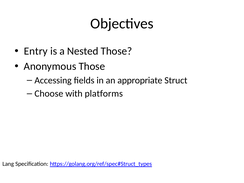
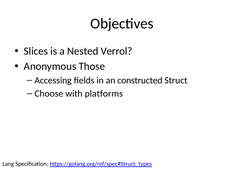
Entry: Entry -> Slices
Nested Those: Those -> Verrol
appropriate: appropriate -> constructed
